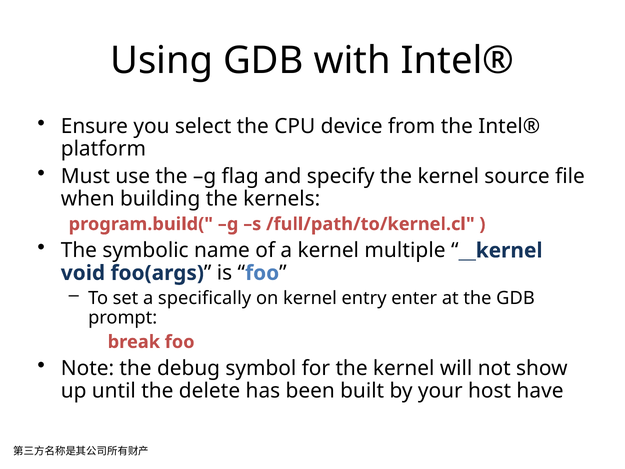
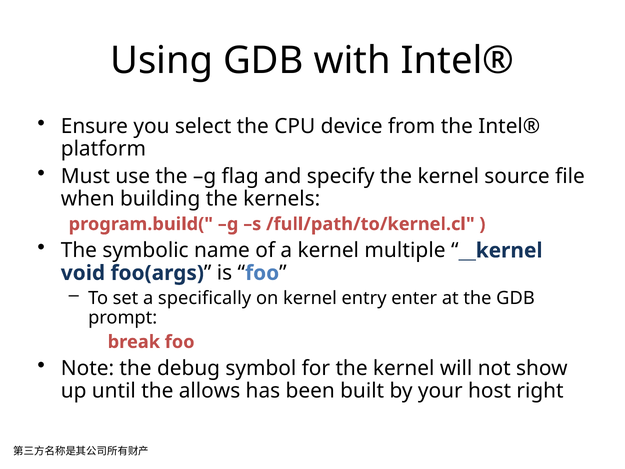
delete: delete -> allows
have: have -> right
